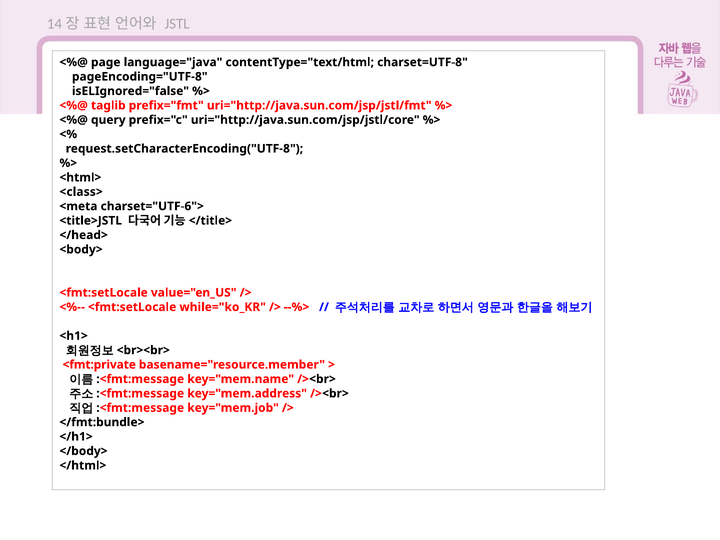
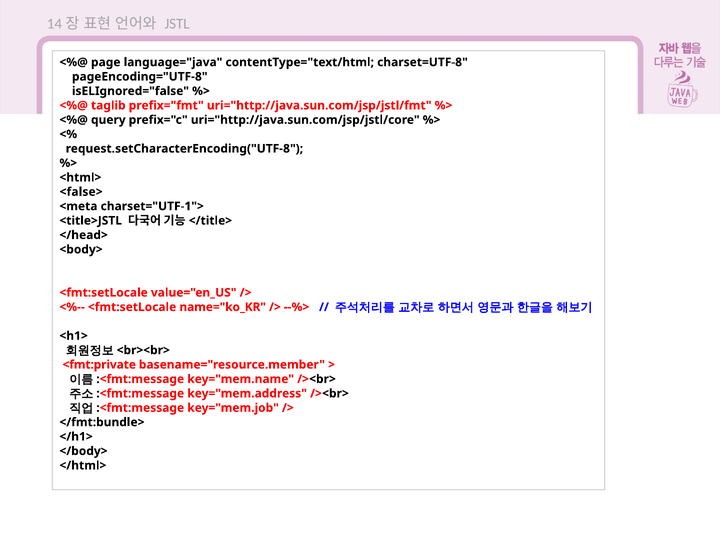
<class>: <class> -> <false>
charset="UTF-6">: charset="UTF-6"> -> charset="UTF-1">
while="ko_KR: while="ko_KR -> name="ko_KR
